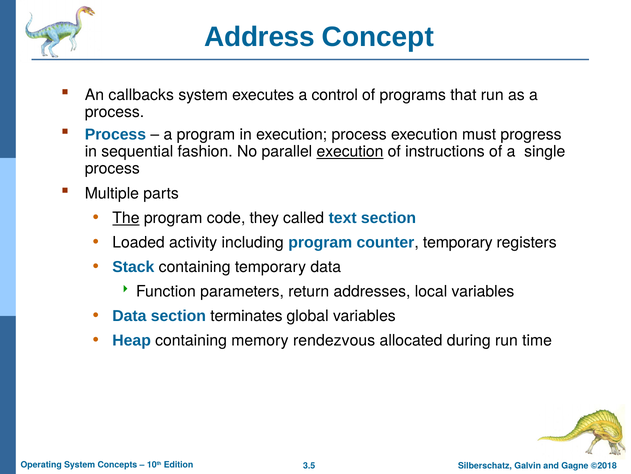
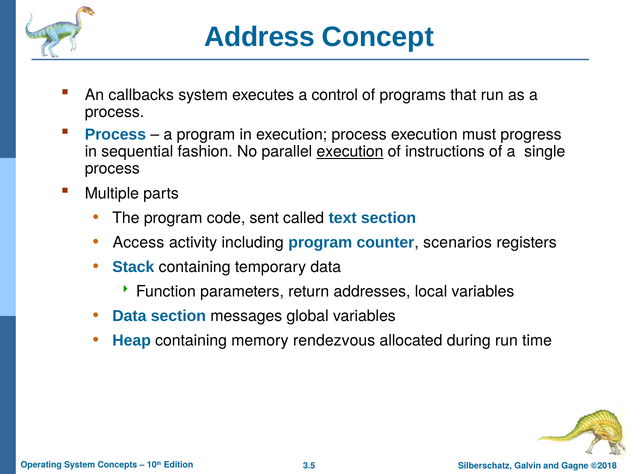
The underline: present -> none
they: they -> sent
Loaded: Loaded -> Access
counter temporary: temporary -> scenarios
terminates: terminates -> messages
